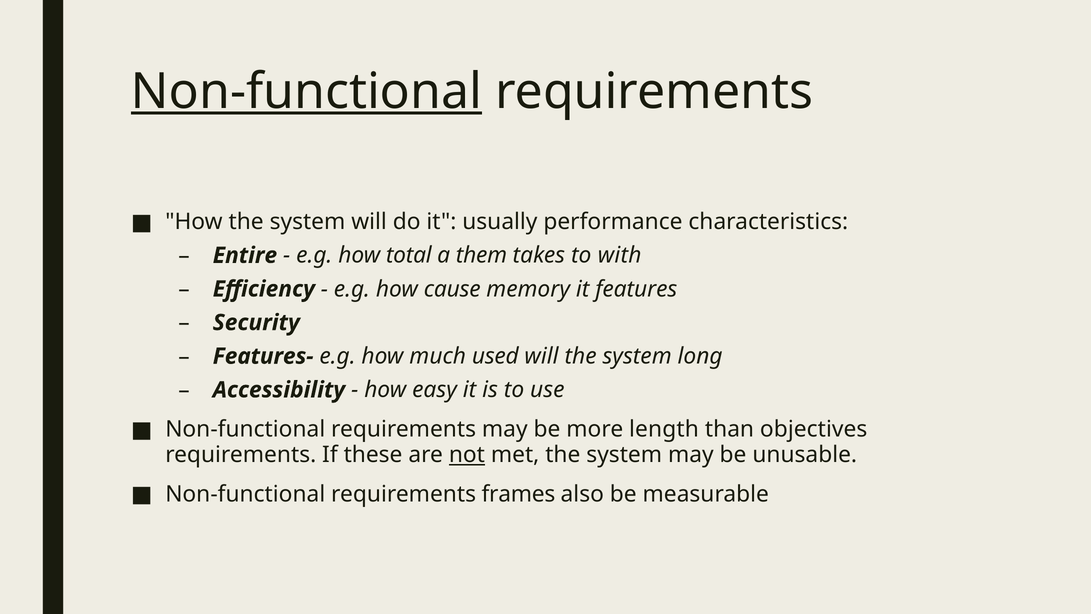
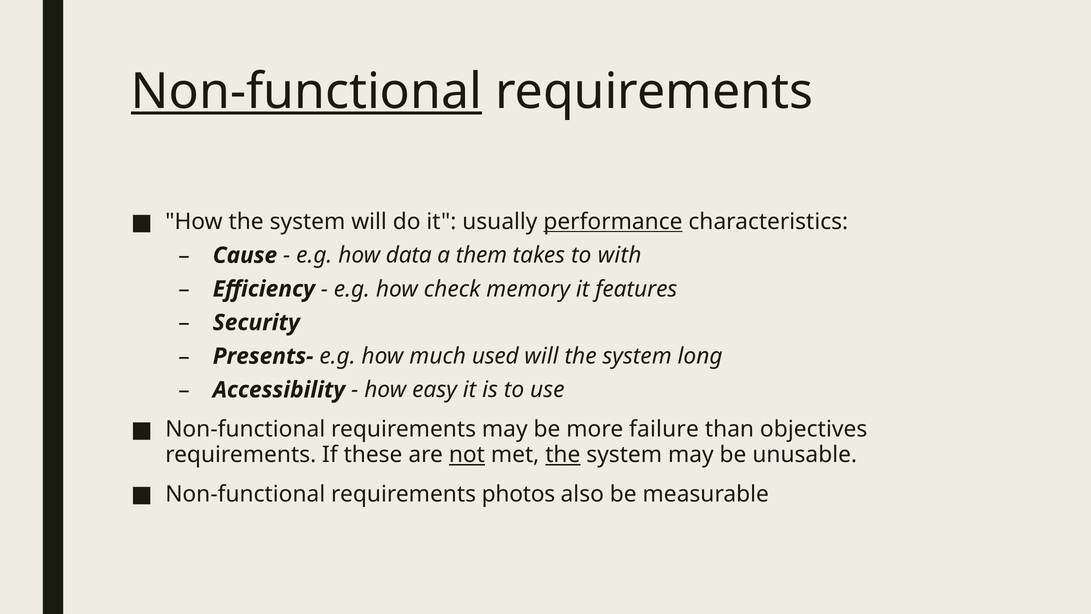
performance underline: none -> present
Entire: Entire -> Cause
total: total -> data
cause: cause -> check
Features-: Features- -> Presents-
length: length -> failure
the at (563, 455) underline: none -> present
frames: frames -> photos
